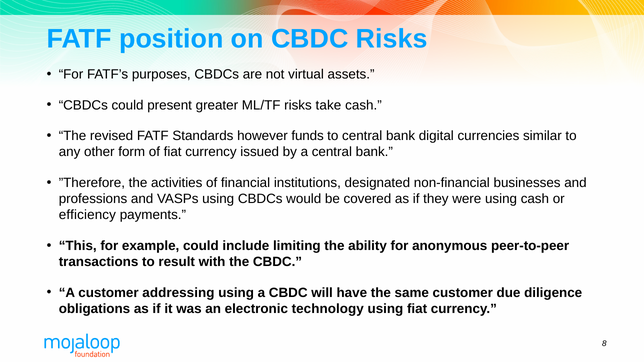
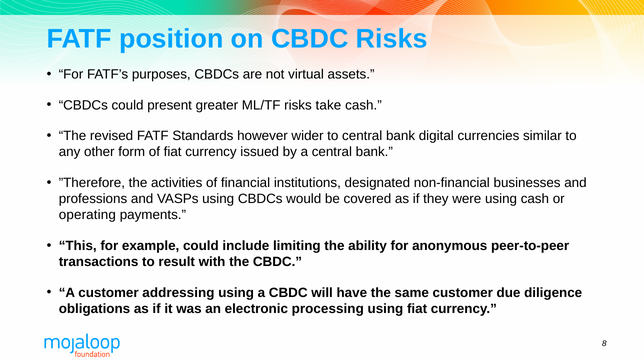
funds: funds -> wider
efficiency: efficiency -> operating
technology: technology -> processing
